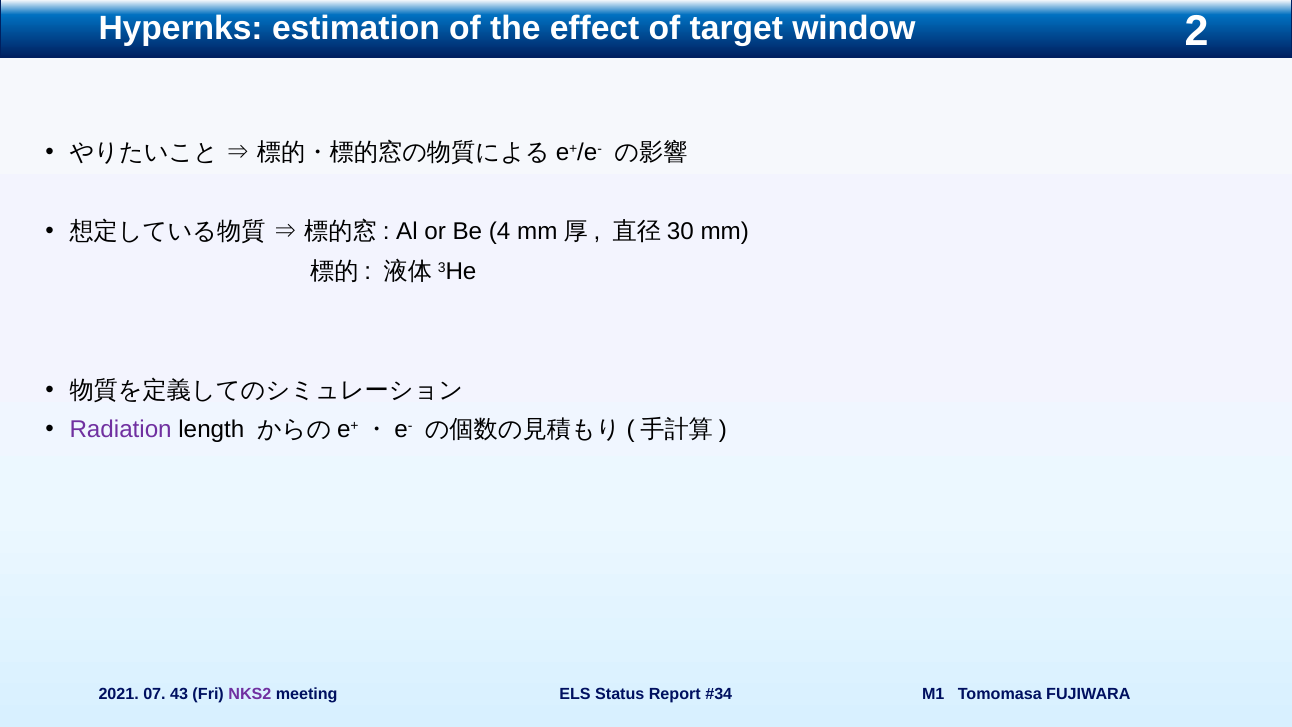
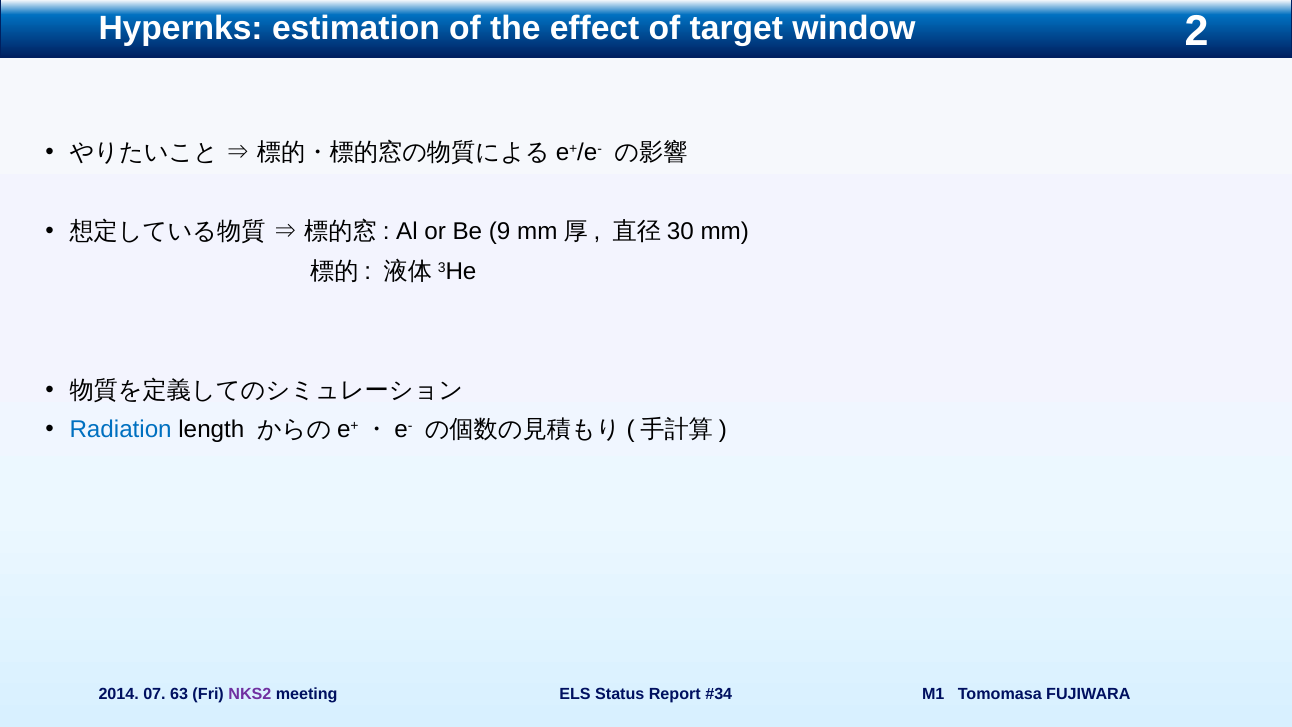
4: 4 -> 9
Radiation colour: purple -> blue
2021: 2021 -> 2014
43: 43 -> 63
